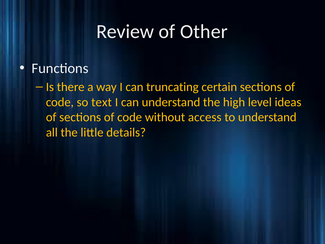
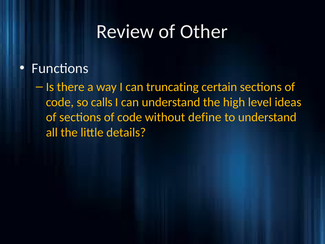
text: text -> calls
access: access -> define
